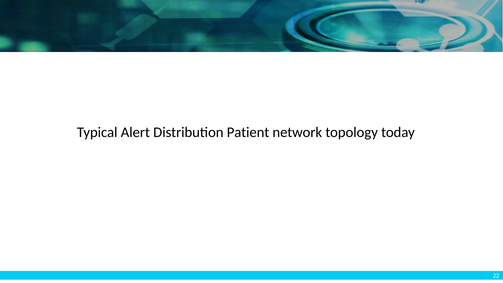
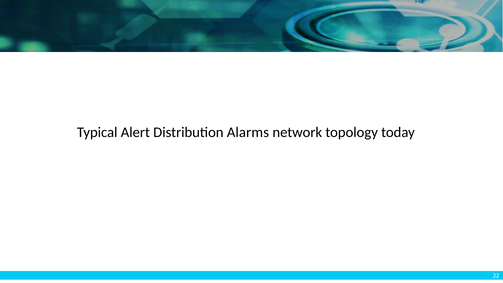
Patient: Patient -> Alarms
